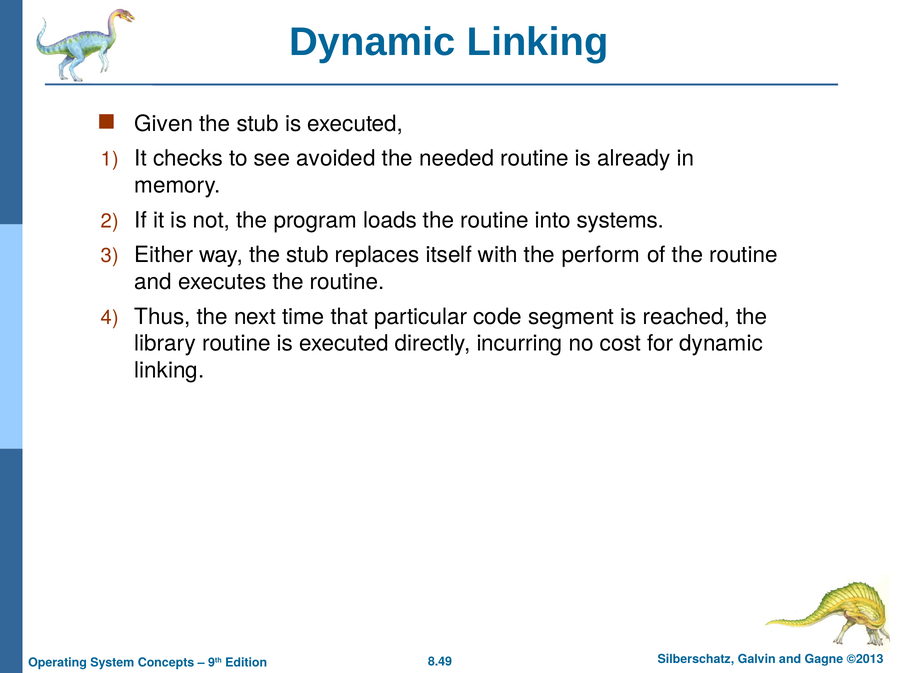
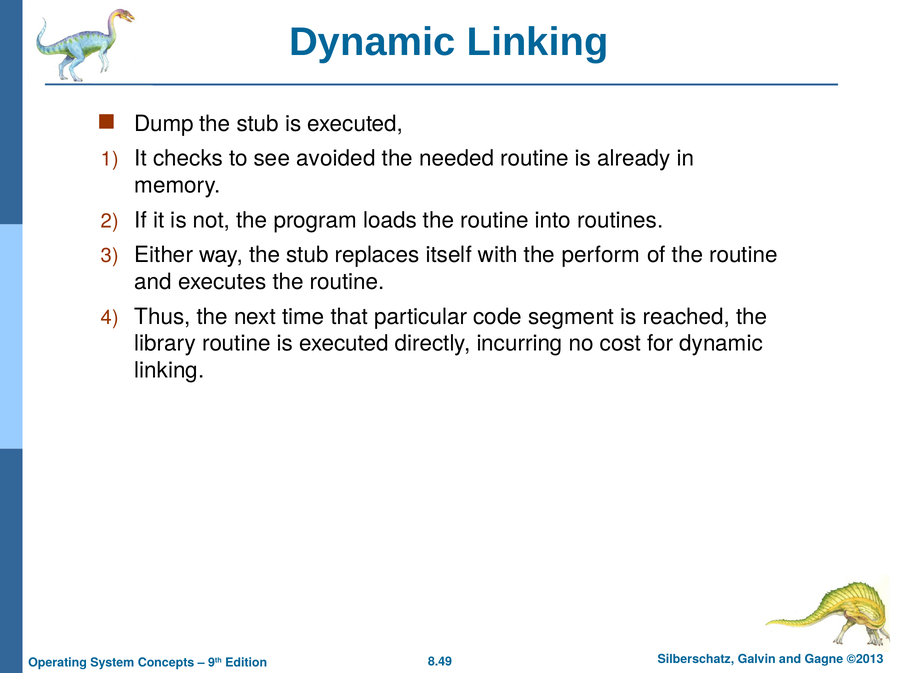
Given: Given -> Dump
systems: systems -> routines
